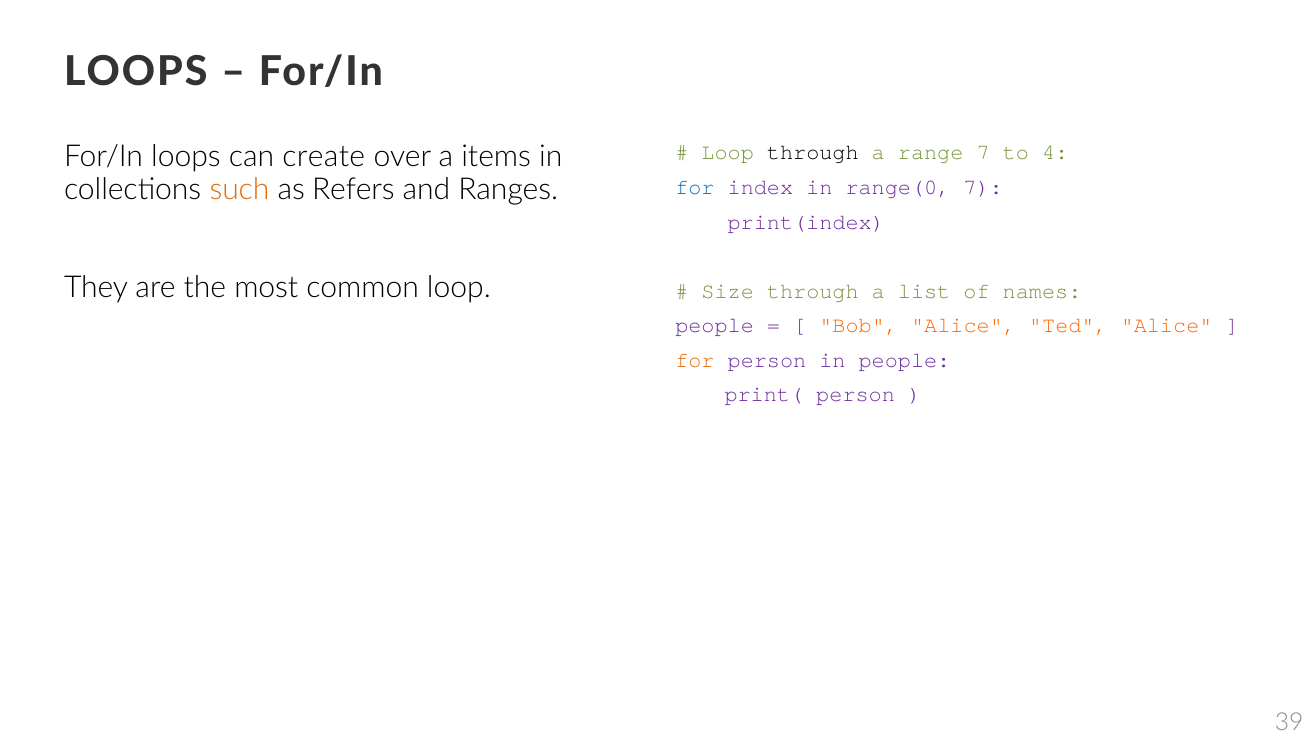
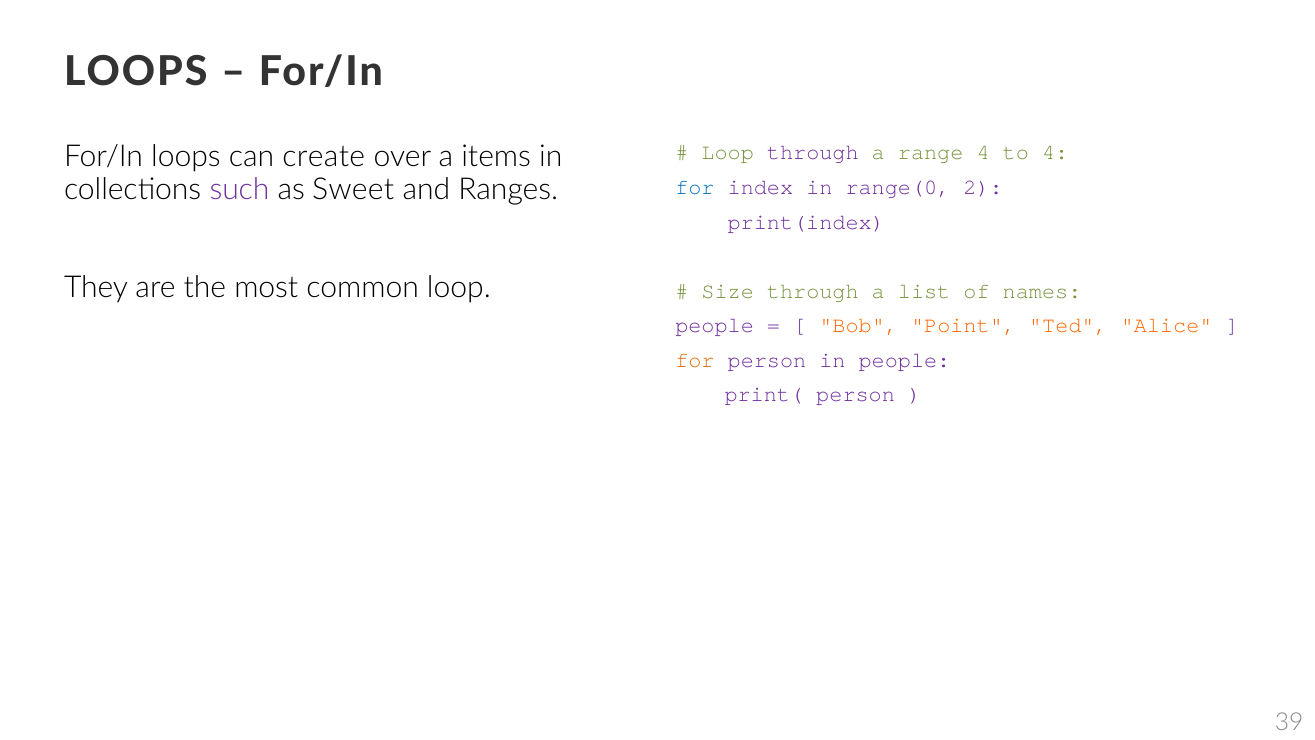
through at (813, 153) colour: black -> purple
range 7: 7 -> 4
range(0 7: 7 -> 2
such colour: orange -> purple
Refers: Refers -> Sweet
Bob Alice: Alice -> Point
